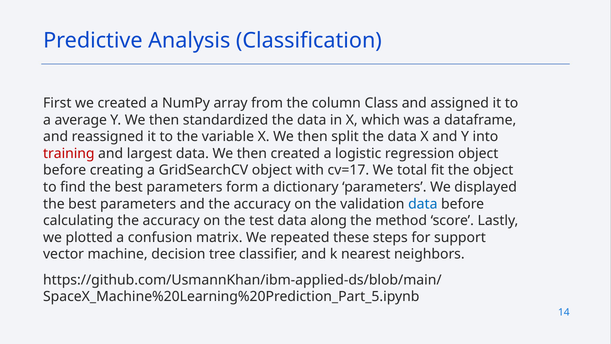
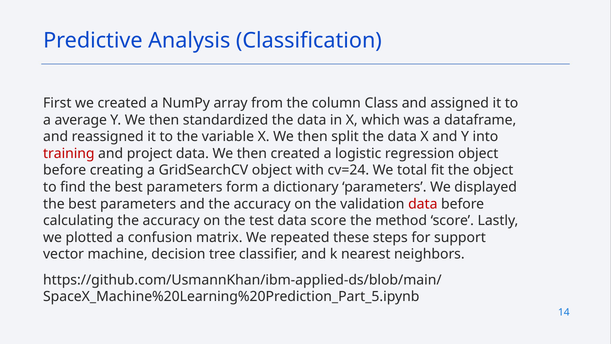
largest: largest -> project
cv=17: cv=17 -> cv=24
data at (423, 204) colour: blue -> red
data along: along -> score
